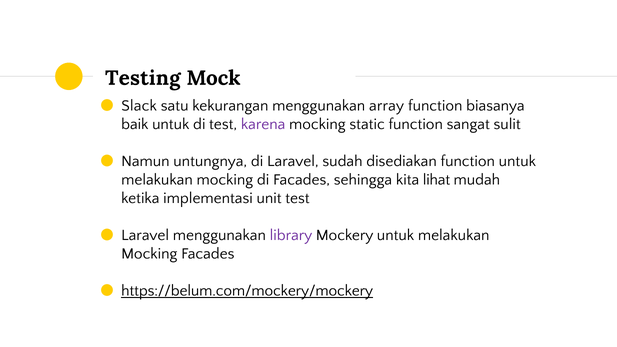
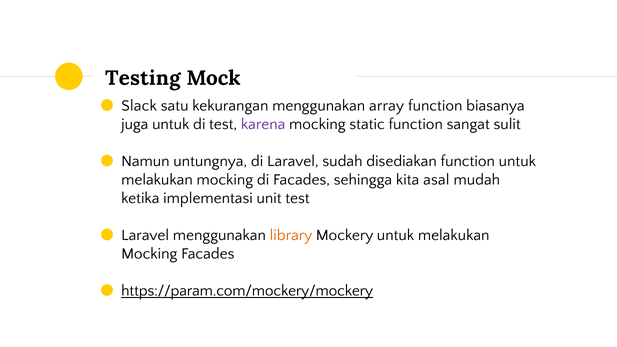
baik: baik -> juga
lihat: lihat -> asal
library colour: purple -> orange
https://belum.com/mockery/mockery: https://belum.com/mockery/mockery -> https://param.com/mockery/mockery
